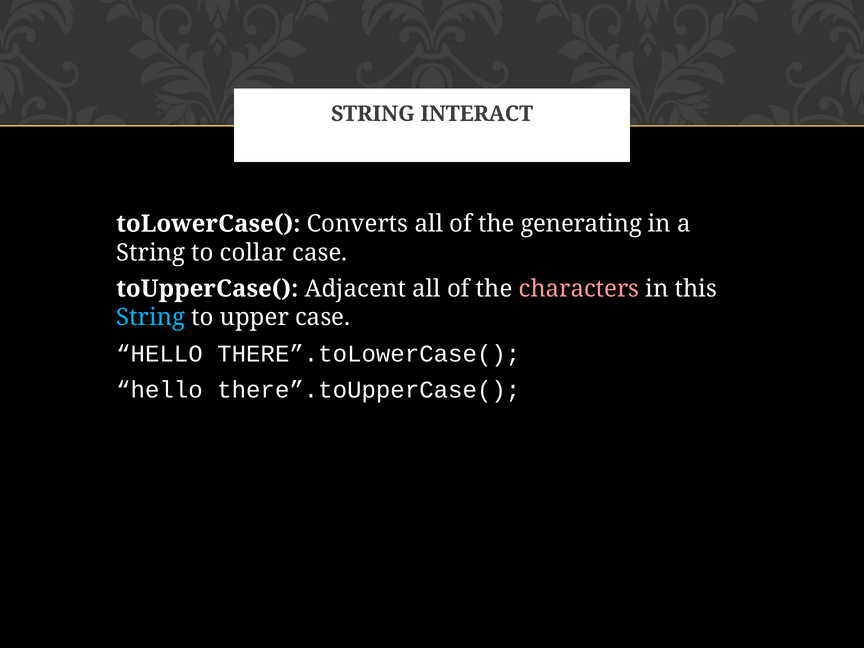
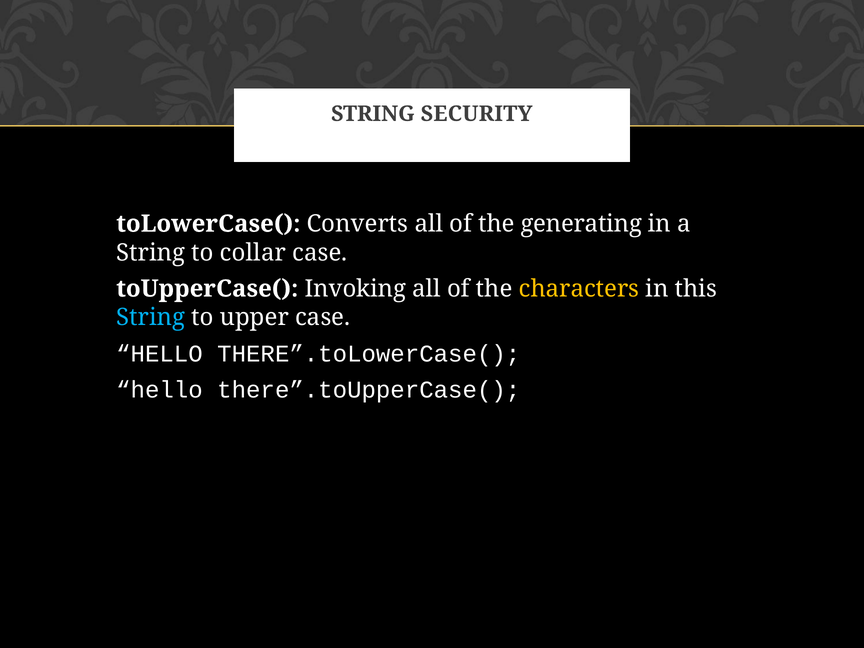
INTERACT: INTERACT -> SECURITY
Adjacent: Adjacent -> Invoking
characters colour: pink -> yellow
